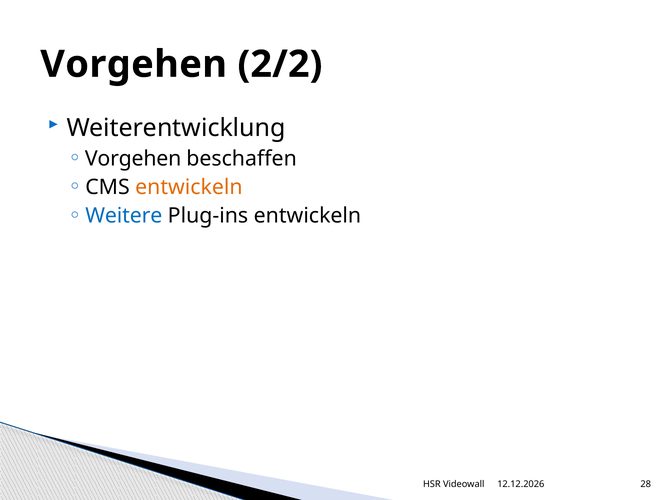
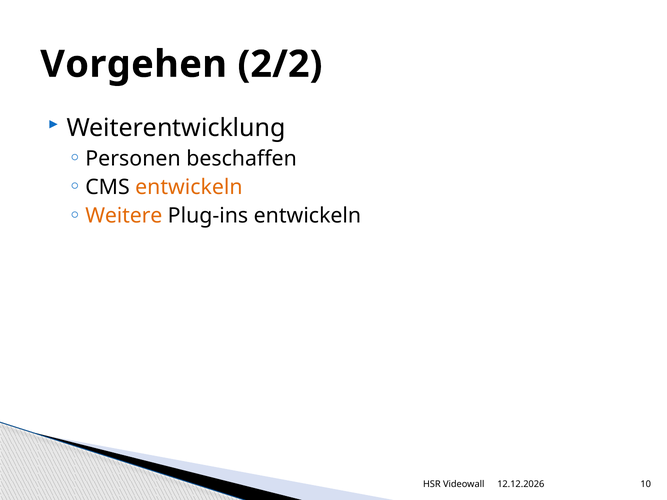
Vorgehen at (133, 159): Vorgehen -> Personen
Weitere colour: blue -> orange
28: 28 -> 10
